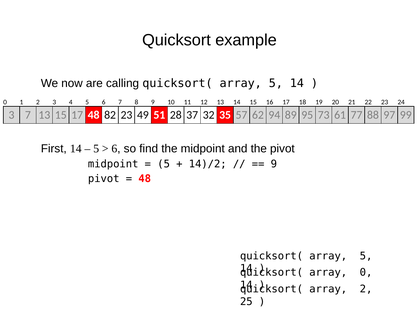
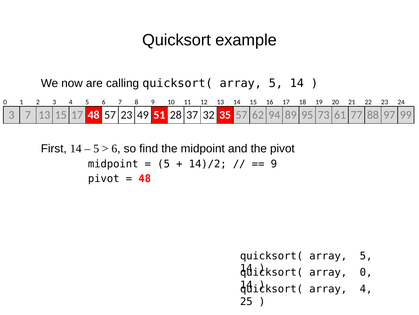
48 82: 82 -> 57
array 2: 2 -> 4
